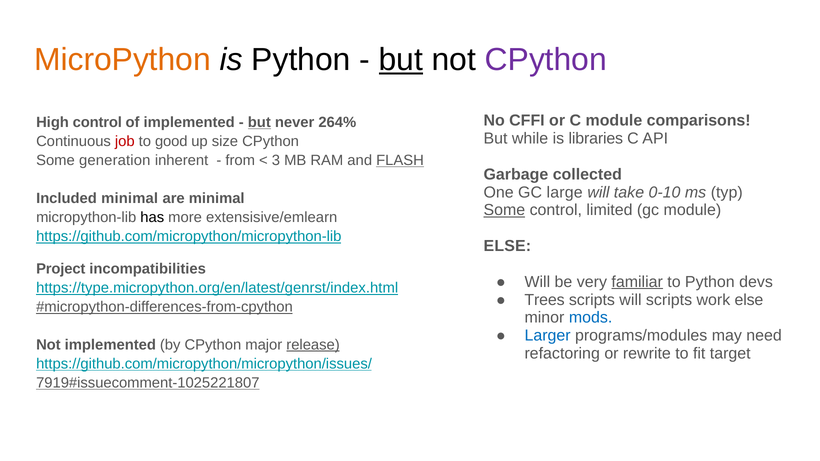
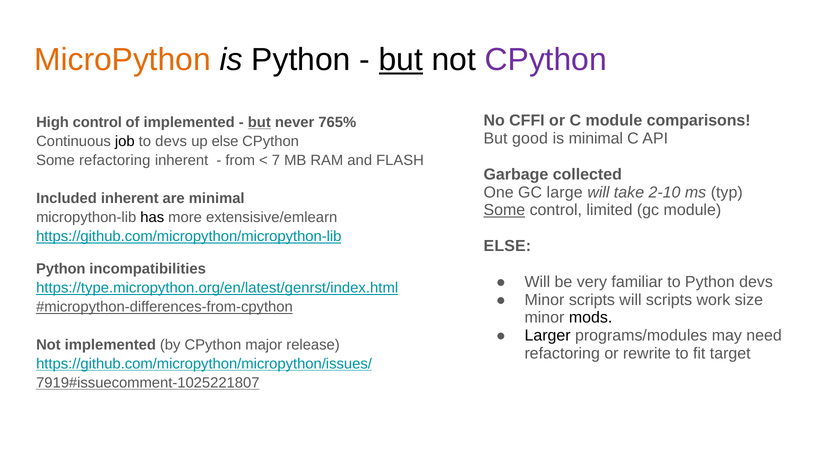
264%: 264% -> 765%
while: while -> good
is libraries: libraries -> minimal
job colour: red -> black
to good: good -> devs
up size: size -> else
Some generation: generation -> refactoring
3: 3 -> 7
FLASH underline: present -> none
0-10: 0-10 -> 2-10
Included minimal: minimal -> inherent
Project at (61, 269): Project -> Python
familiar underline: present -> none
Trees at (545, 300): Trees -> Minor
work else: else -> size
mods colour: blue -> black
Larger colour: blue -> black
release underline: present -> none
